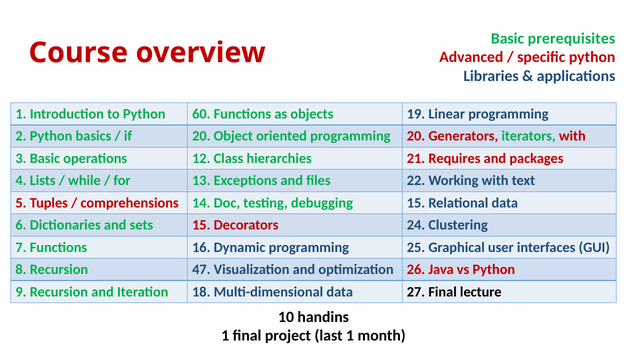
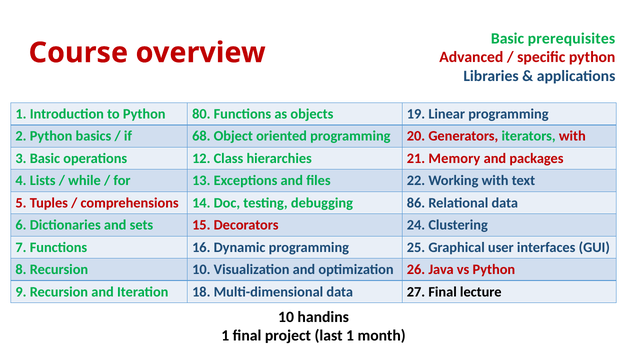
60: 60 -> 80
if 20: 20 -> 68
Requires: Requires -> Memory
debugging 15: 15 -> 86
Recursion 47: 47 -> 10
